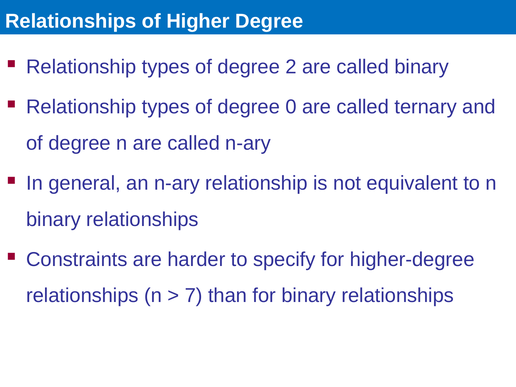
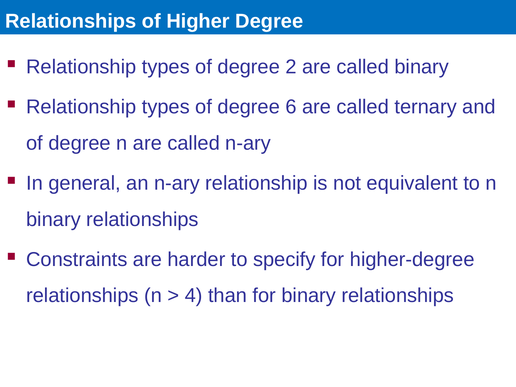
0: 0 -> 6
7: 7 -> 4
